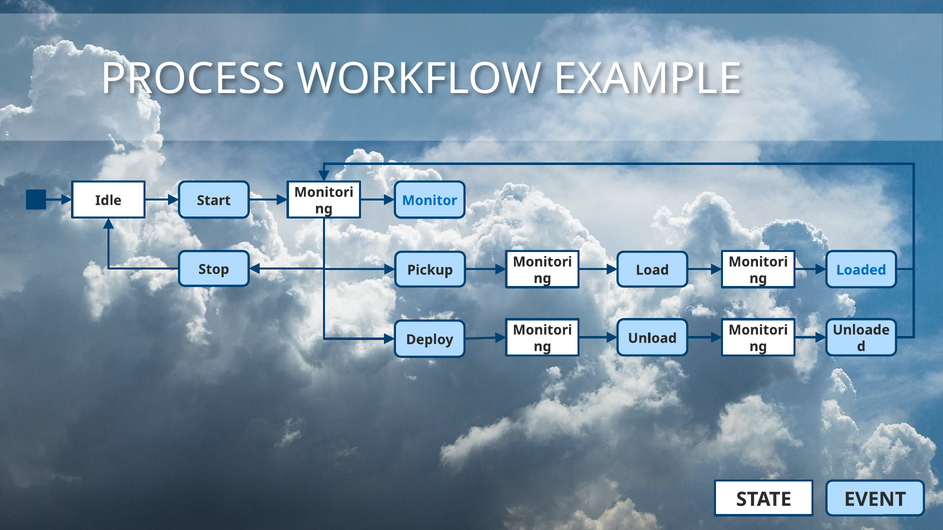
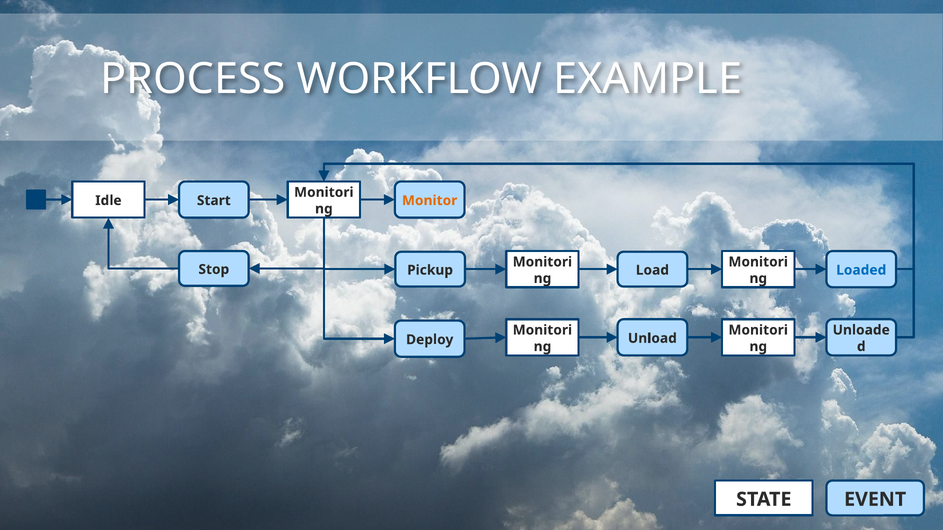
Monitor colour: blue -> orange
